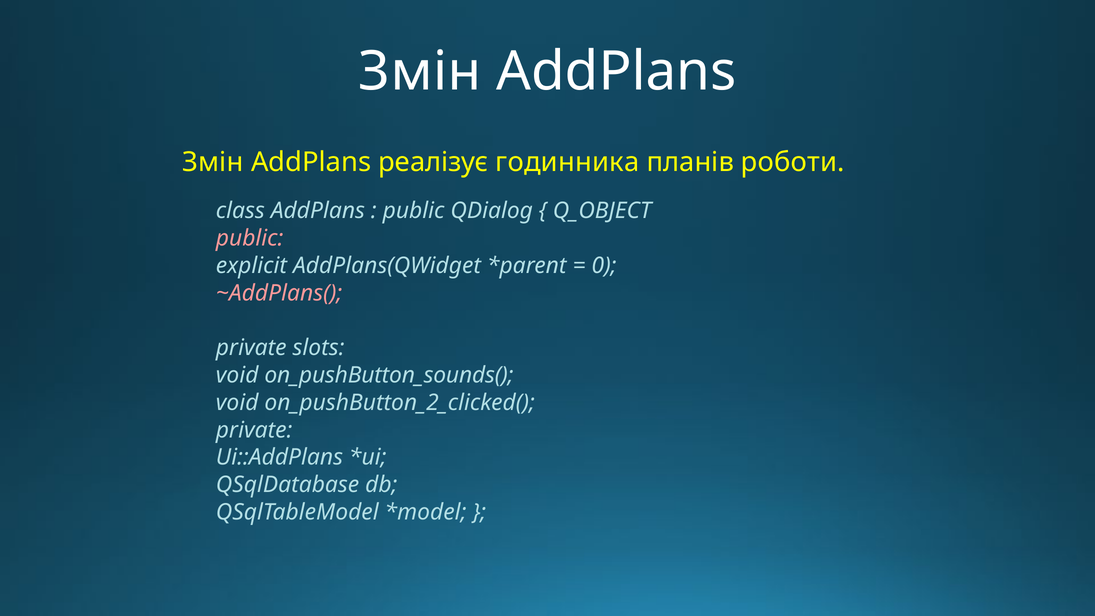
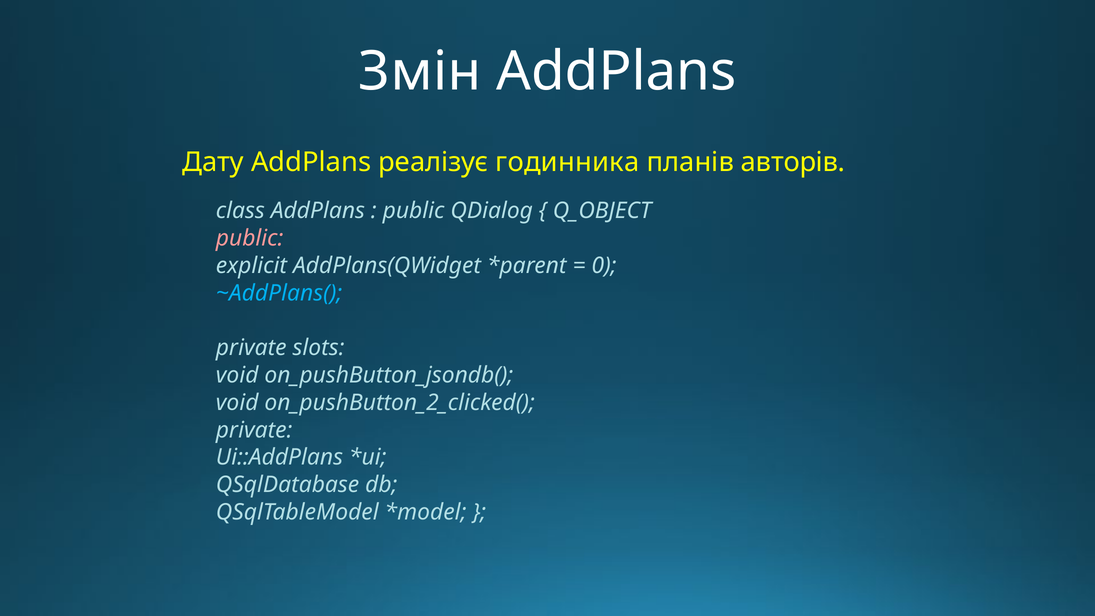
Змін at (213, 162): Змін -> Дату
роботи: роботи -> авторів
~AddPlans( colour: pink -> light blue
on_pushButton_sounds(: on_pushButton_sounds( -> on_pushButton_jsondb(
